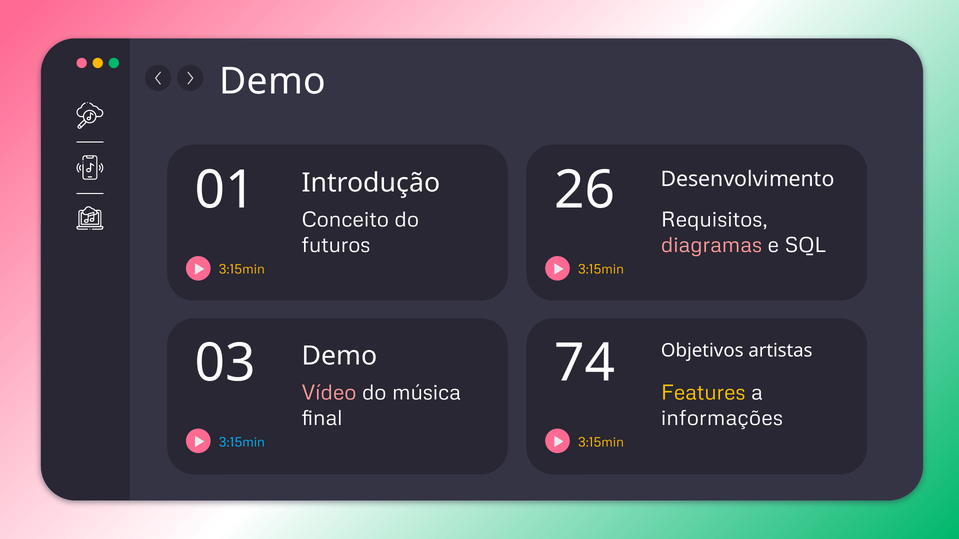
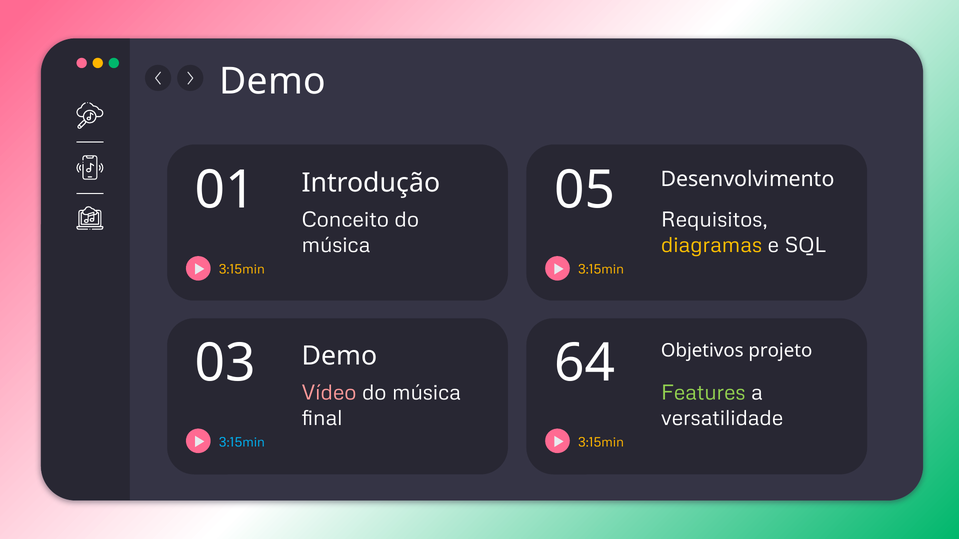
26: 26 -> 05
futuros at (336, 245): futuros -> música
diagramas colour: pink -> yellow
artistas: artistas -> projeto
74: 74 -> 64
Features colour: yellow -> light green
informações: informações -> versatilidade
